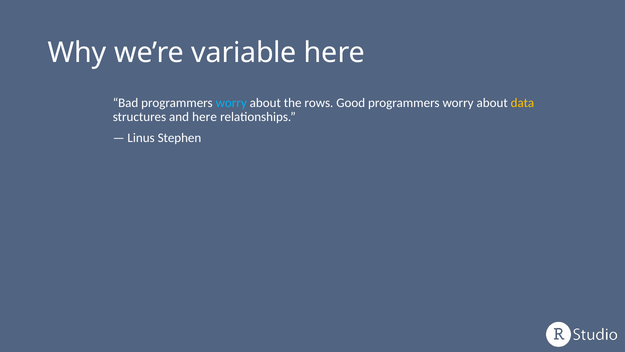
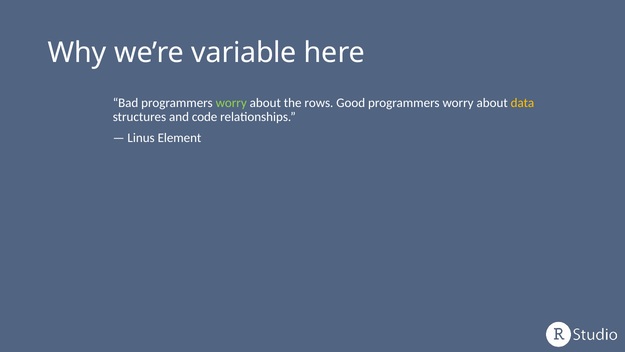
worry at (231, 103) colour: light blue -> light green
and here: here -> code
Stephen: Stephen -> Element
